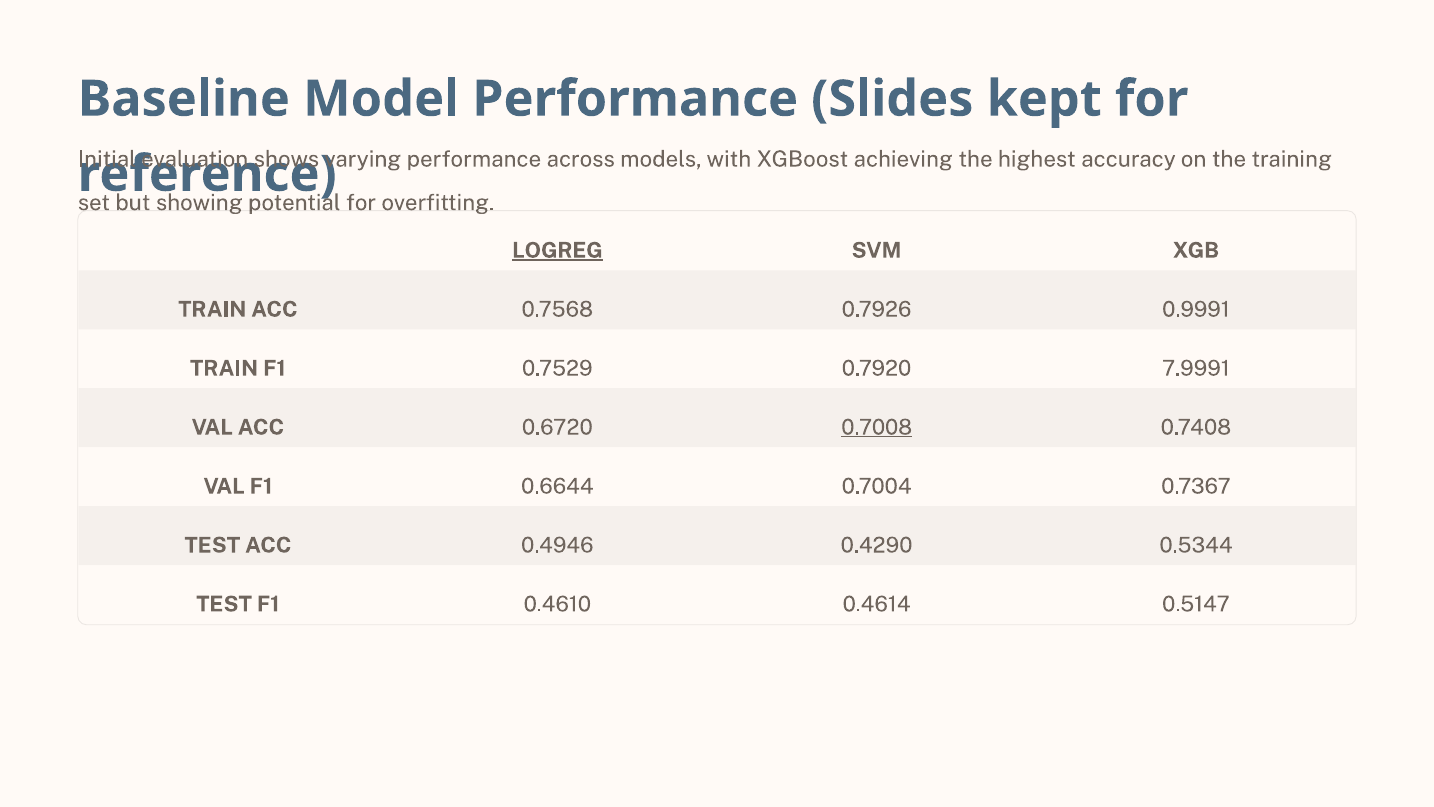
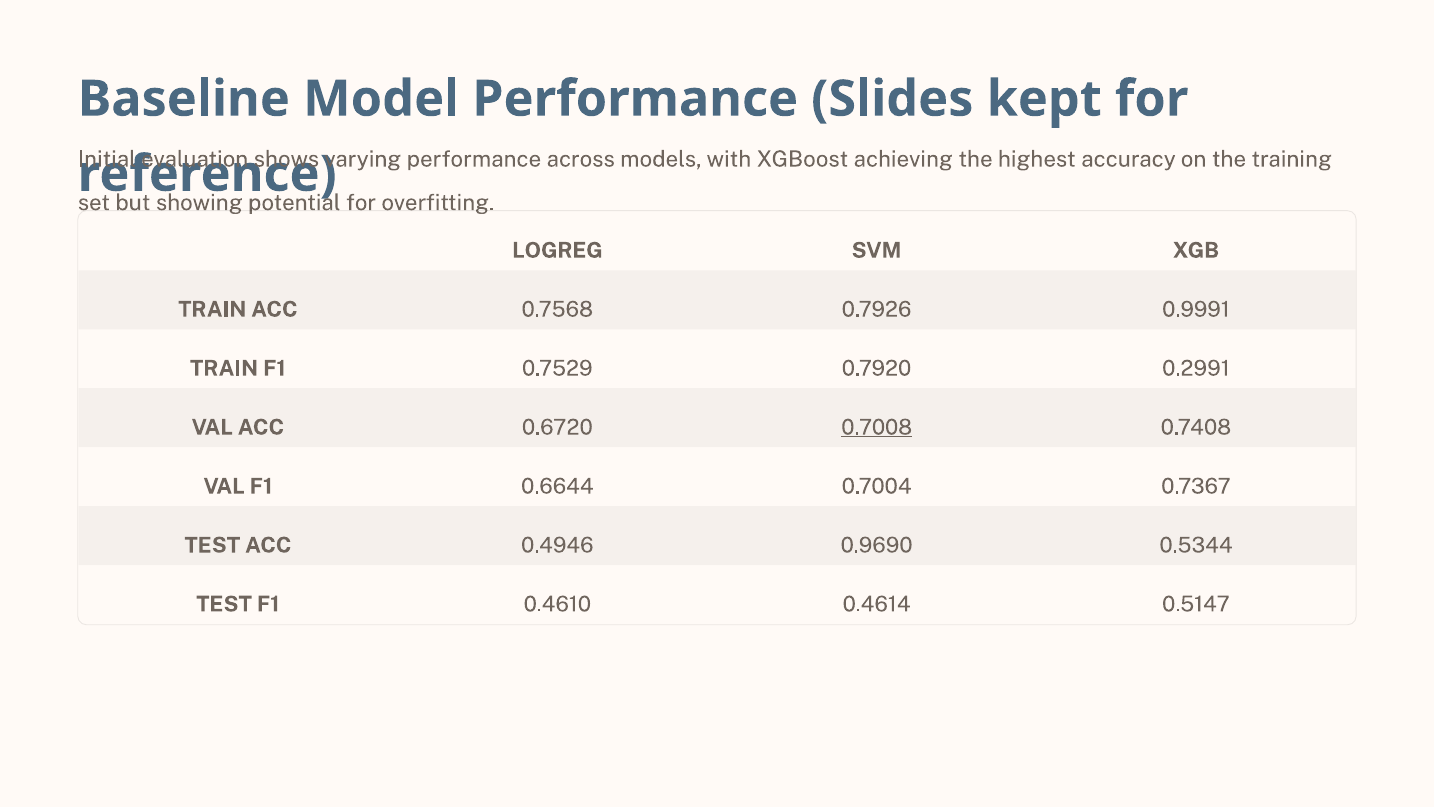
LOGREG underline: present -> none
7.9991: 7.9991 -> 0.2991
0.4290: 0.4290 -> 0.9690
